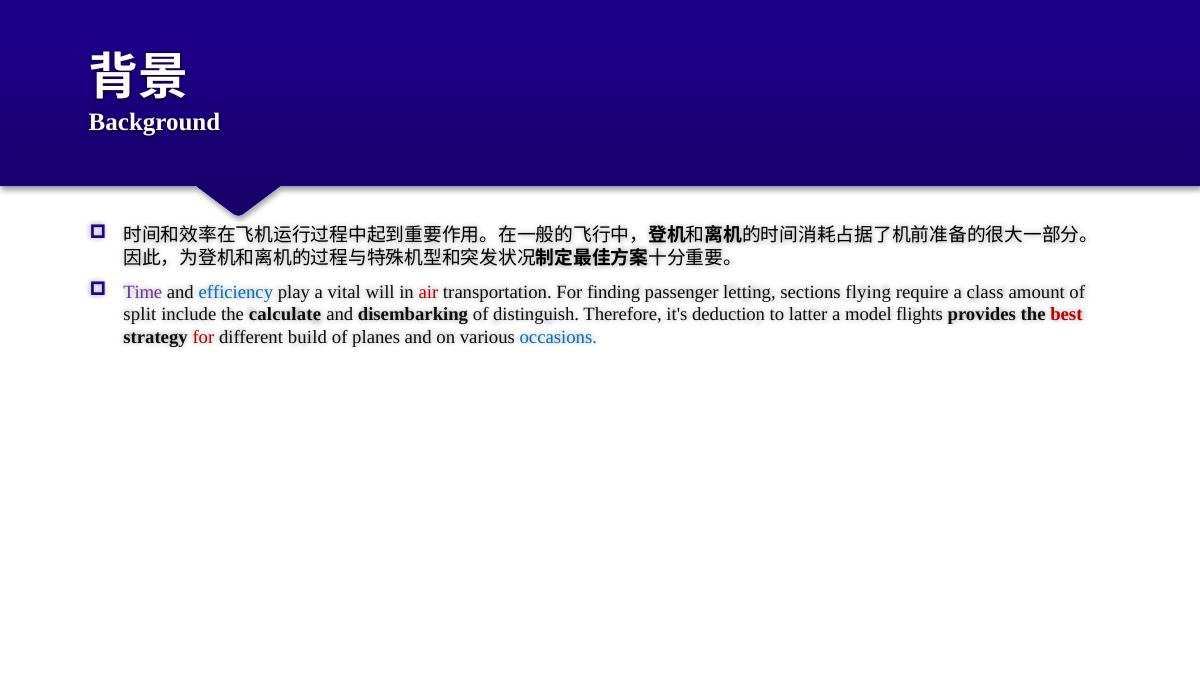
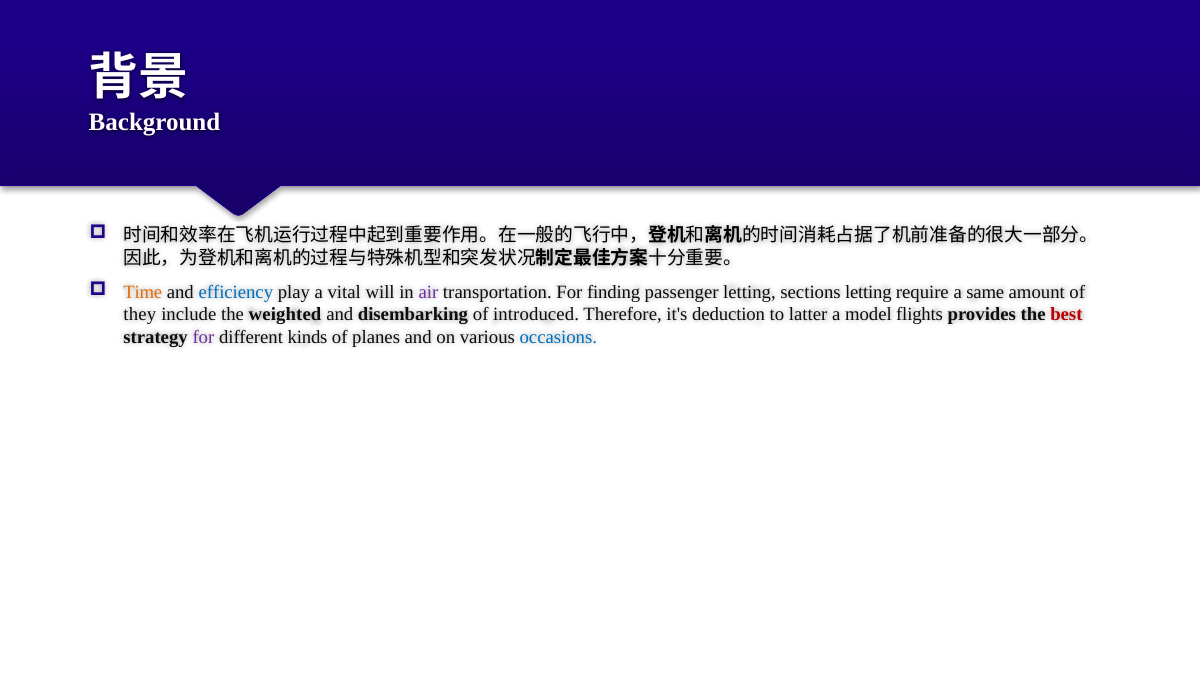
Time colour: purple -> orange
air colour: red -> purple
sections flying: flying -> letting
class: class -> same
split: split -> they
calculate: calculate -> weighted
distinguish: distinguish -> introduced
for at (203, 337) colour: red -> purple
build: build -> kinds
